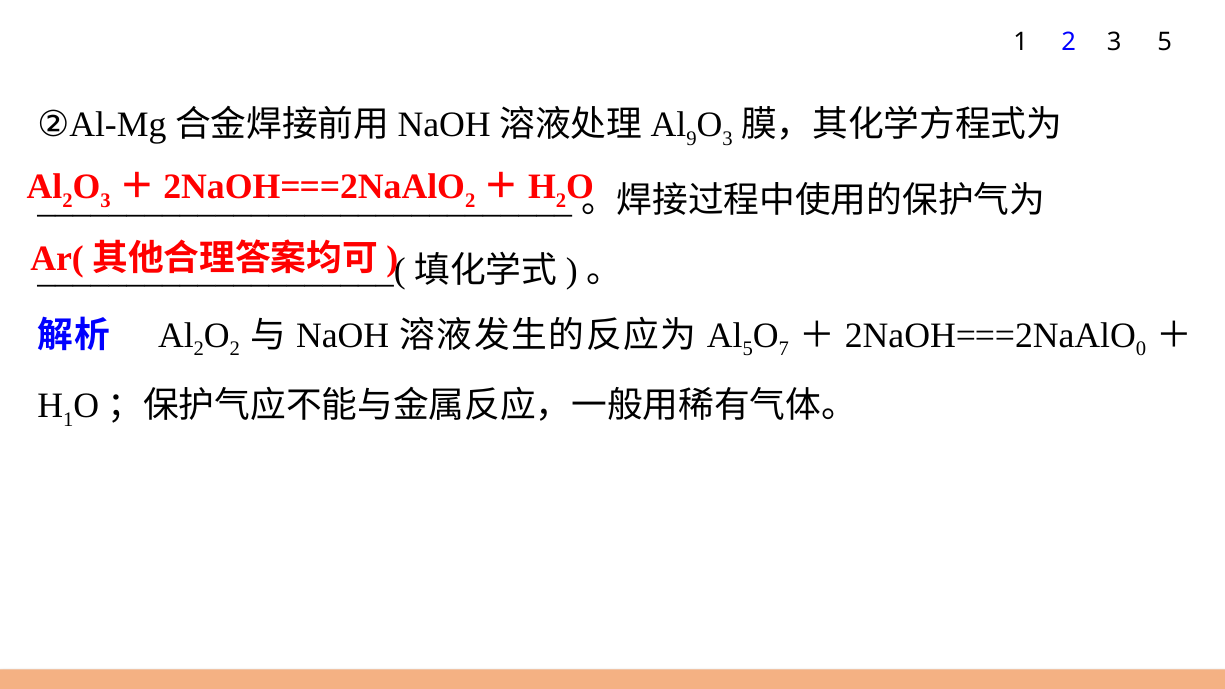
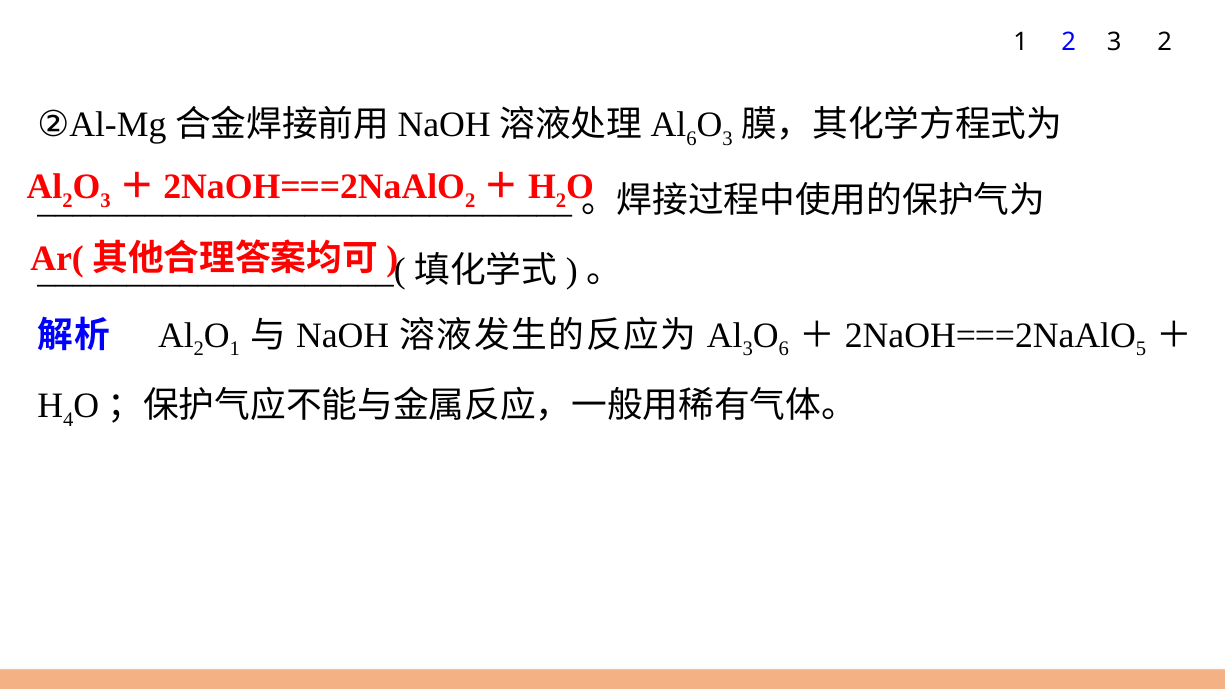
3 5: 5 -> 2
9 at (692, 139): 9 -> 6
2 at (235, 349): 2 -> 1
5 at (748, 349): 5 -> 3
7 at (784, 349): 7 -> 6
0: 0 -> 5
1 at (68, 420): 1 -> 4
